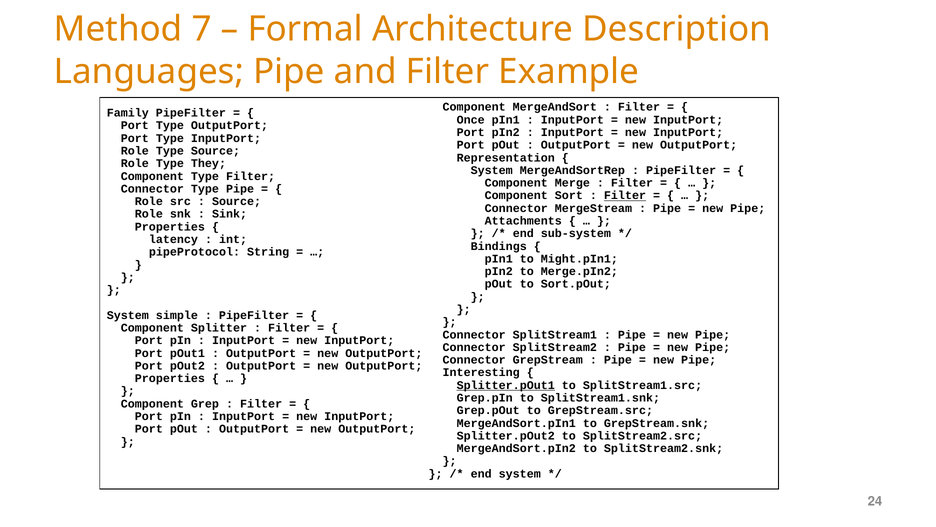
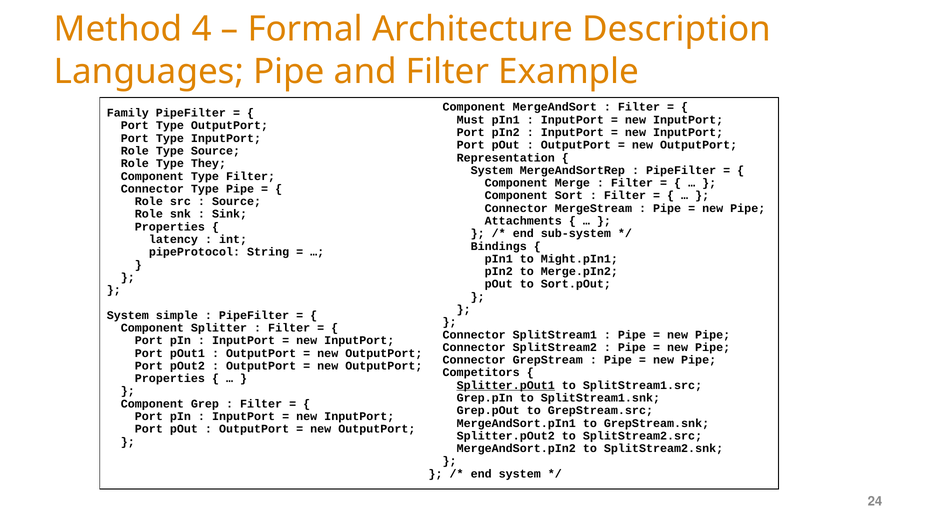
7: 7 -> 4
Once: Once -> Must
Filter at (625, 195) underline: present -> none
Interesting: Interesting -> Competitors
